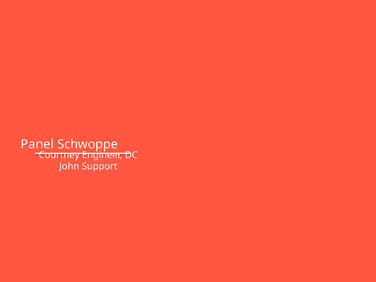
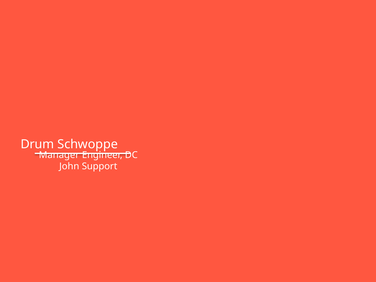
Panel: Panel -> Drum
Courtney: Courtney -> Manager
